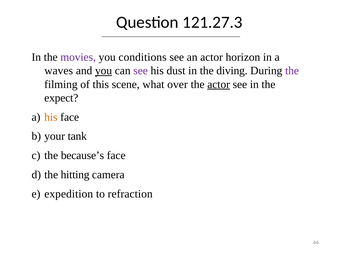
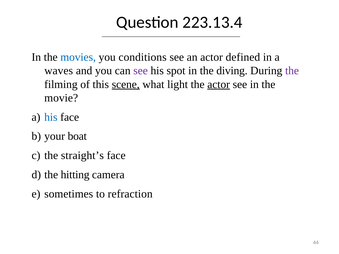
121.27.3: 121.27.3 -> 223.13.4
movies colour: purple -> blue
horizon: horizon -> defined
you at (104, 71) underline: present -> none
dust: dust -> spot
scene underline: none -> present
over: over -> light
expect: expect -> movie
his at (51, 117) colour: orange -> blue
tank: tank -> boat
because’s: because’s -> straight’s
expedition: expedition -> sometimes
